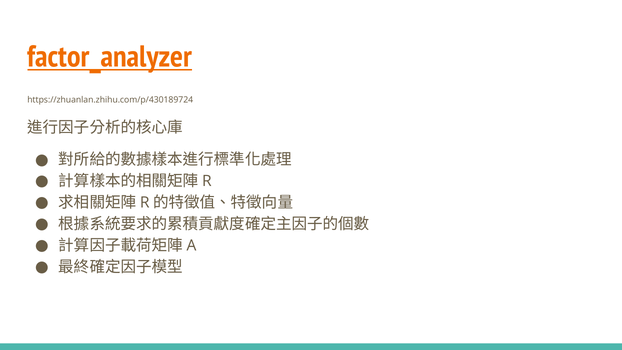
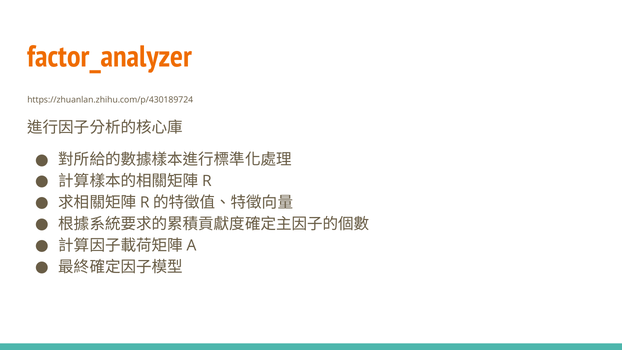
factor_analyzer underline: present -> none
